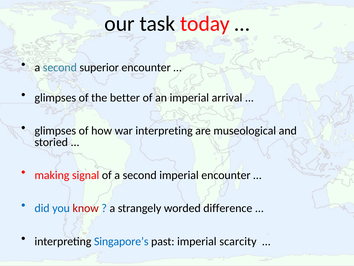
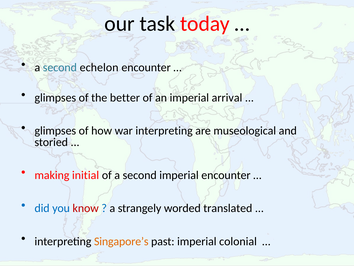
superior: superior -> echelon
signal: signal -> initial
difference: difference -> translated
Singapore’s colour: blue -> orange
scarcity: scarcity -> colonial
